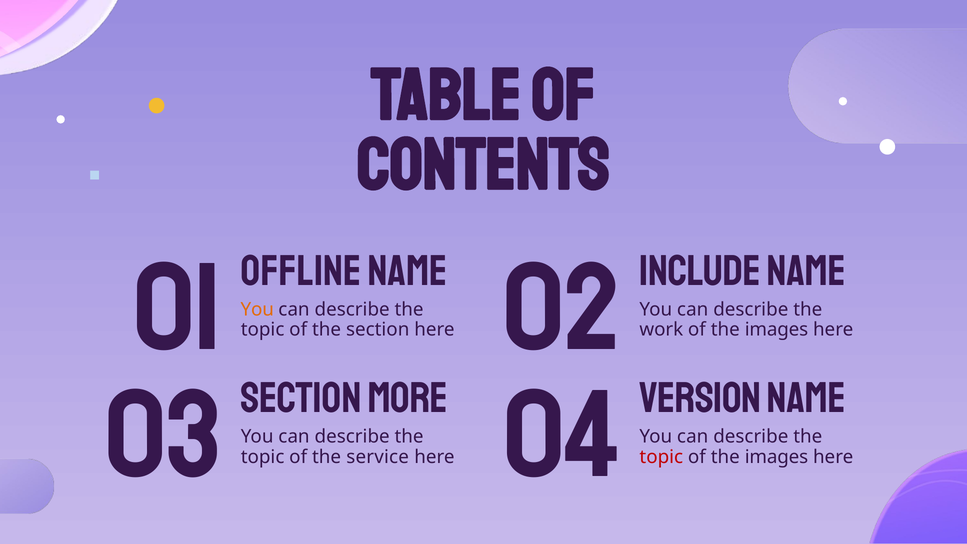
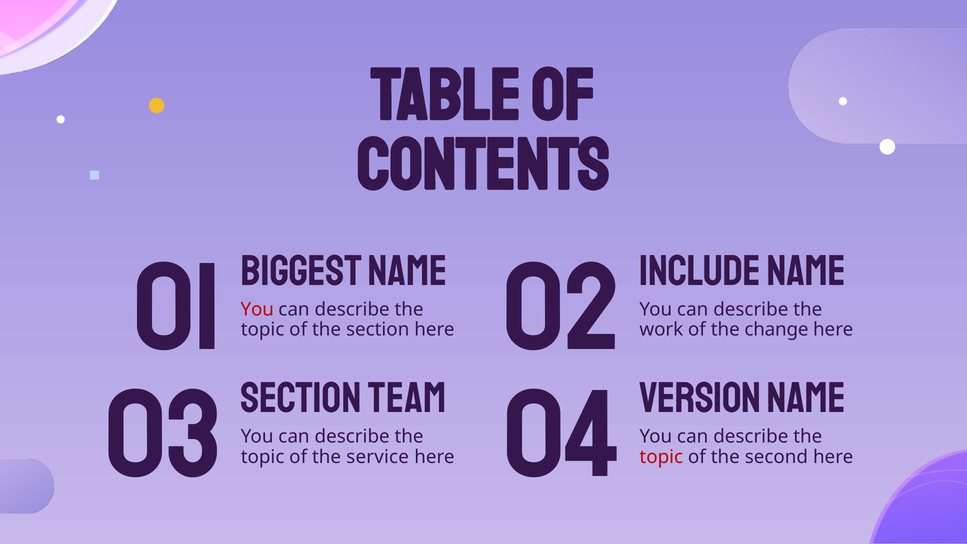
OFFLINE: OFFLINE -> BIGGEST
You at (257, 309) colour: orange -> red
images at (776, 330): images -> change
MORE: MORE -> TEAM
images at (776, 457): images -> second
